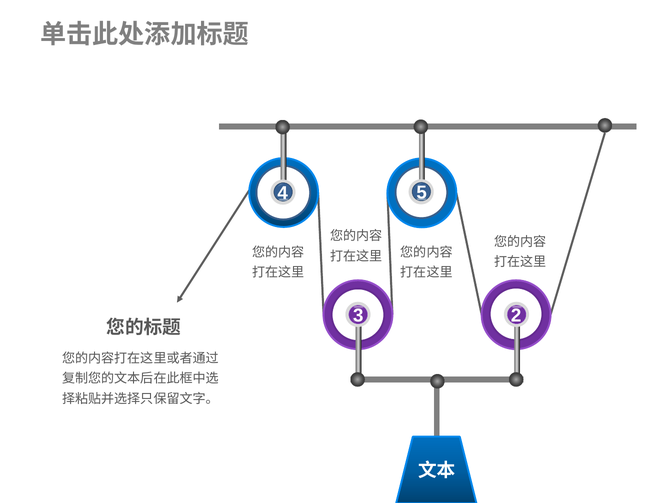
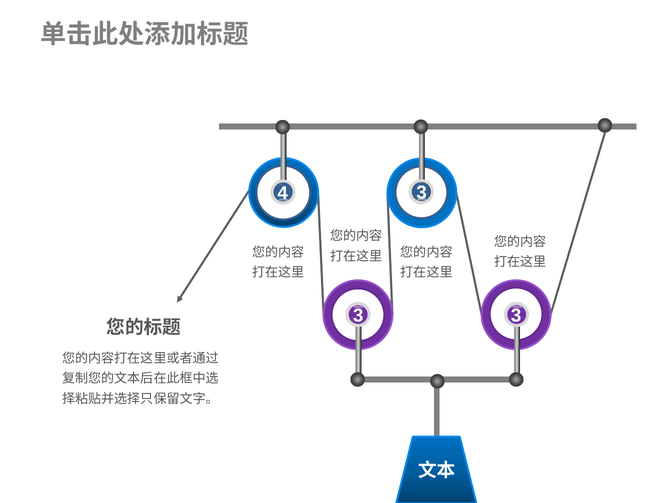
4 5: 5 -> 3
2 at (516, 316): 2 -> 3
